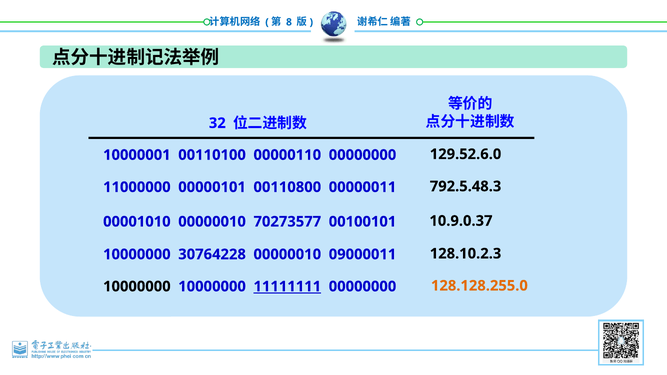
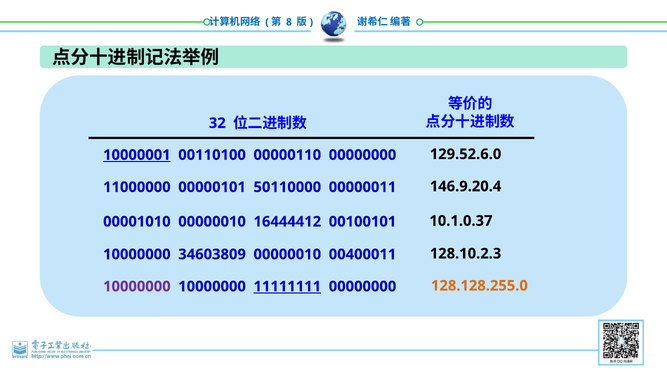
10000001 underline: none -> present
00110800: 00110800 -> 50110000
792.5.48.3: 792.5.48.3 -> 146.9.20.4
70273577: 70273577 -> 16444412
10.9.0.37: 10.9.0.37 -> 10.1.0.37
30764228: 30764228 -> 34603809
09000011: 09000011 -> 00400011
10000000 at (137, 287) colour: black -> purple
